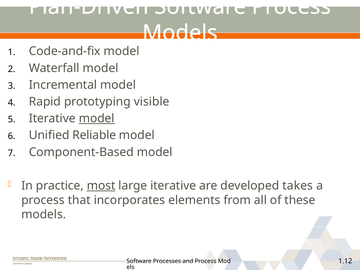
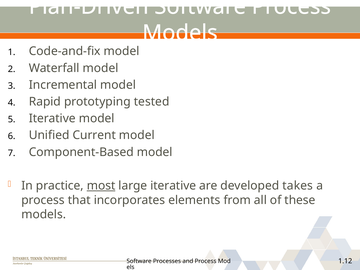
visible: visible -> tested
model at (97, 118) underline: present -> none
Reliable: Reliable -> Current
